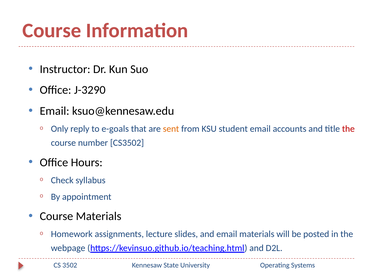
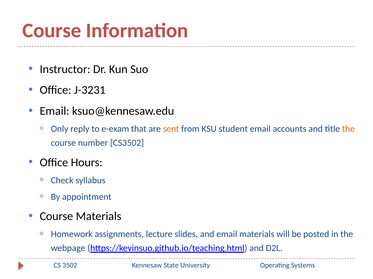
J-3290: J-3290 -> J-3231
e-goals: e-goals -> e-exam
the at (348, 129) colour: red -> orange
